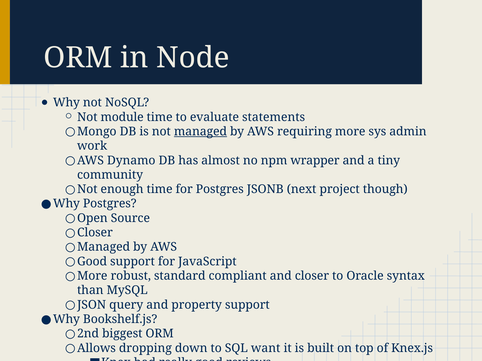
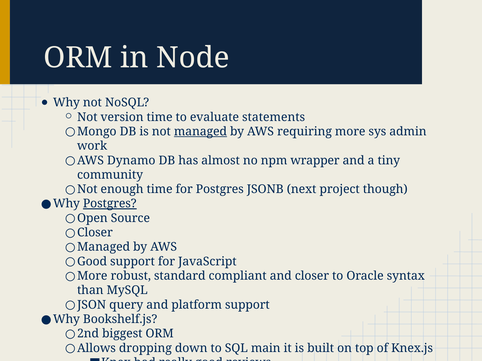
module: module -> version
Postgres at (110, 204) underline: none -> present
property: property -> platform
want: want -> main
